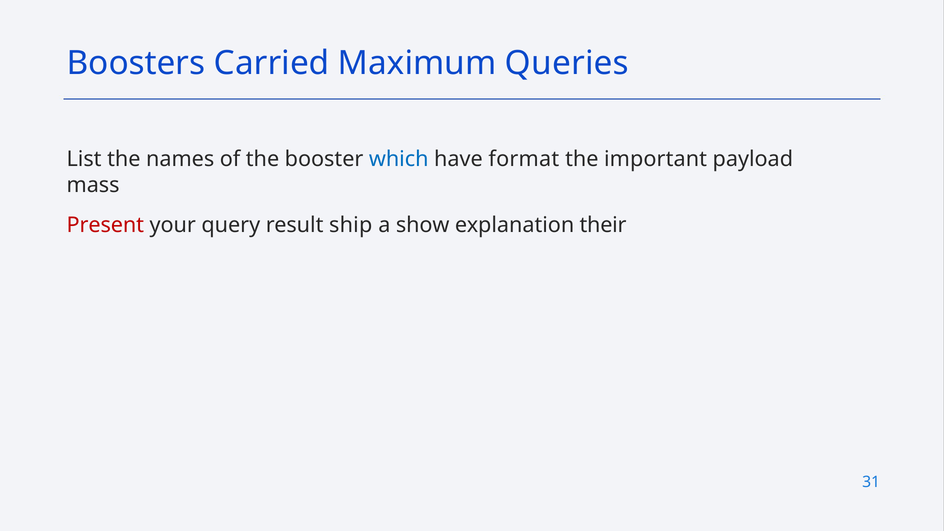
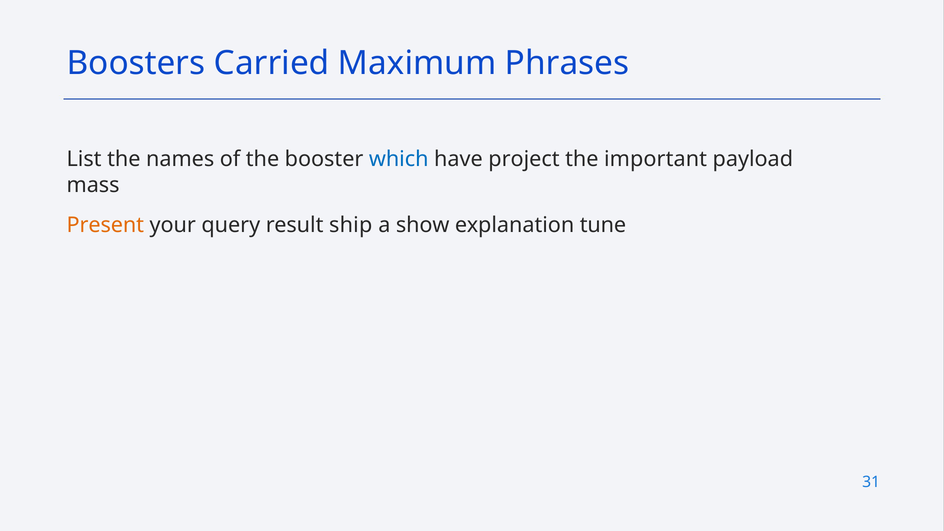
Queries: Queries -> Phrases
format: format -> project
Present colour: red -> orange
their: their -> tune
